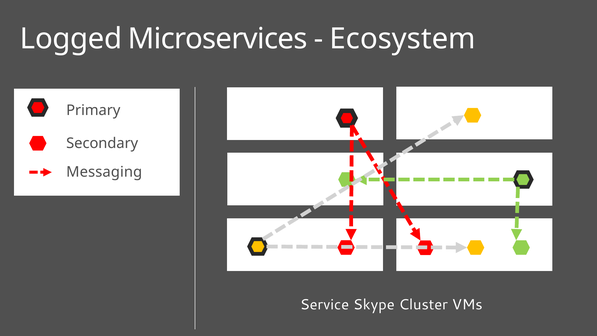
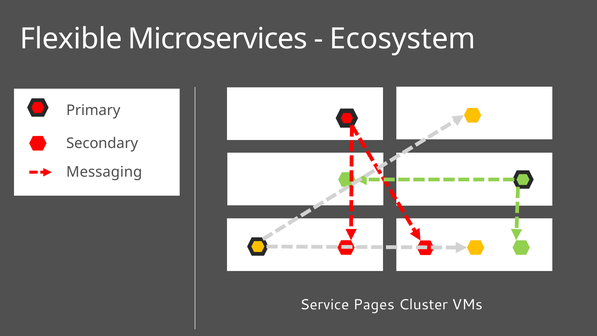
Logged: Logged -> Flexible
Skype: Skype -> Pages
